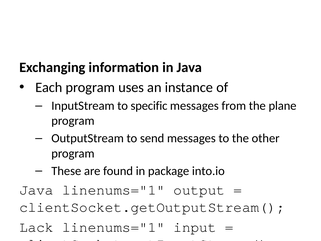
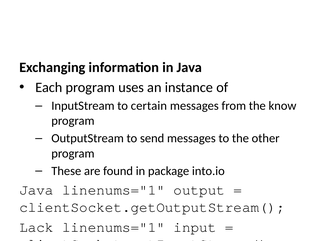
specific: specific -> certain
plane: plane -> know
